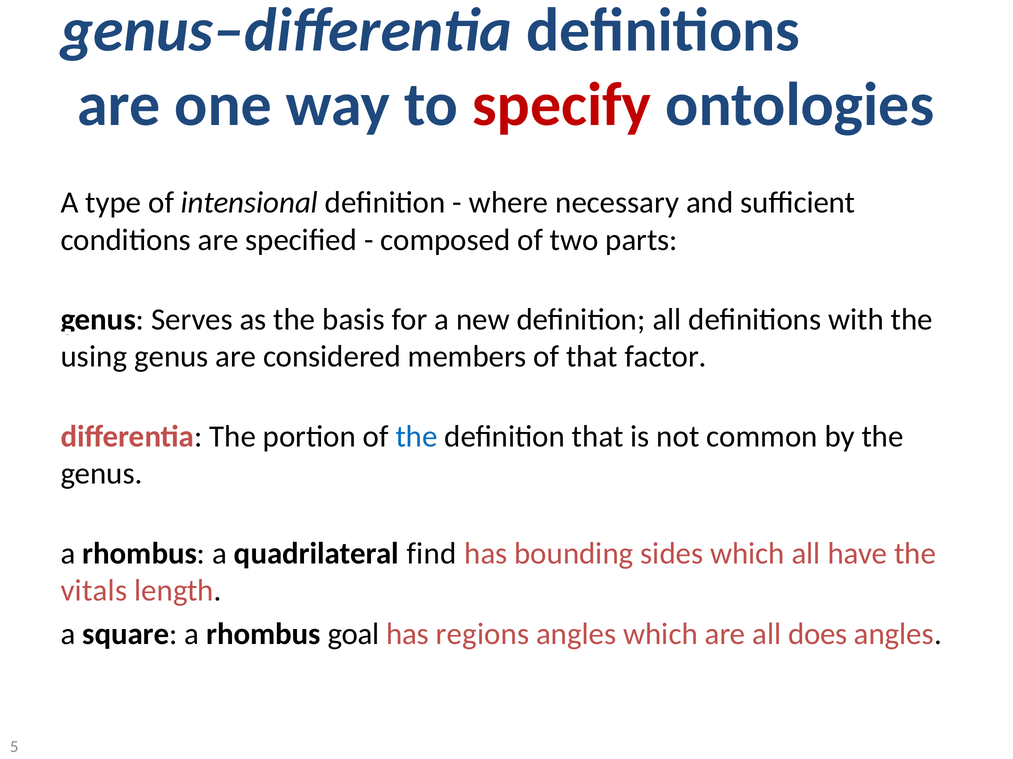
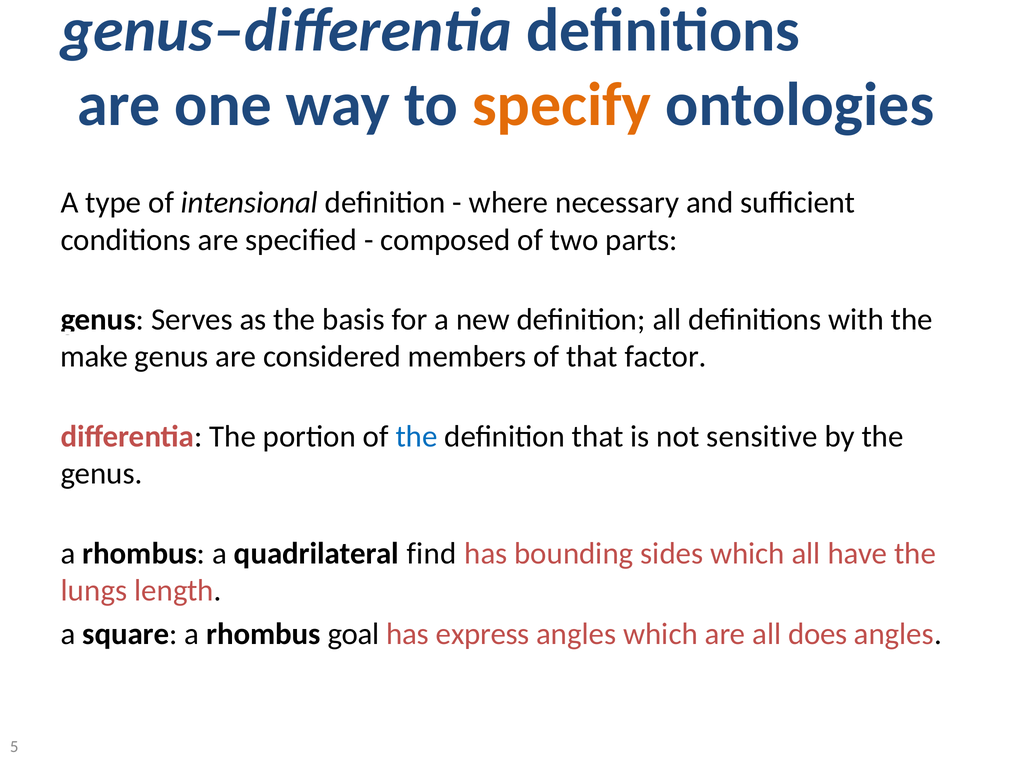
specify colour: red -> orange
using: using -> make
common: common -> sensitive
vitals: vitals -> lungs
regions: regions -> express
